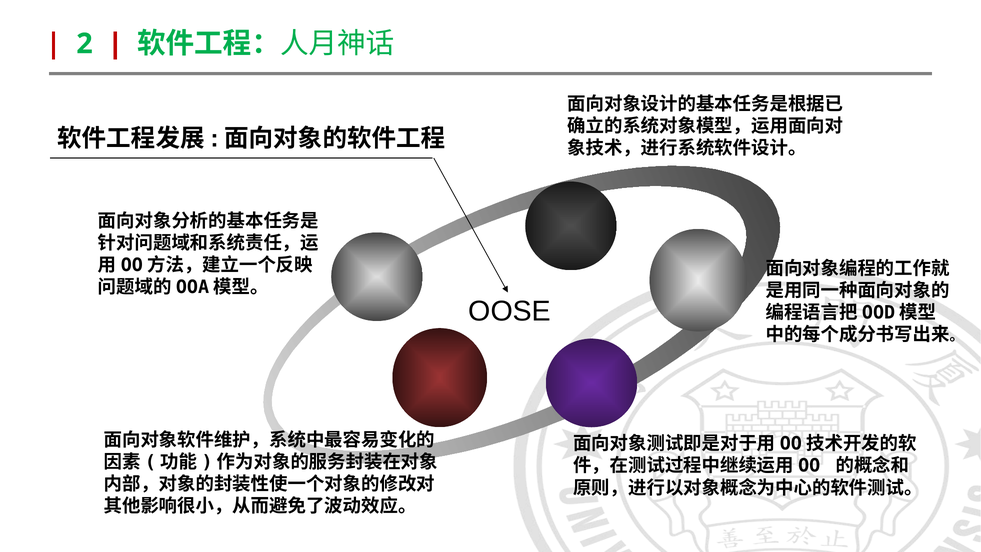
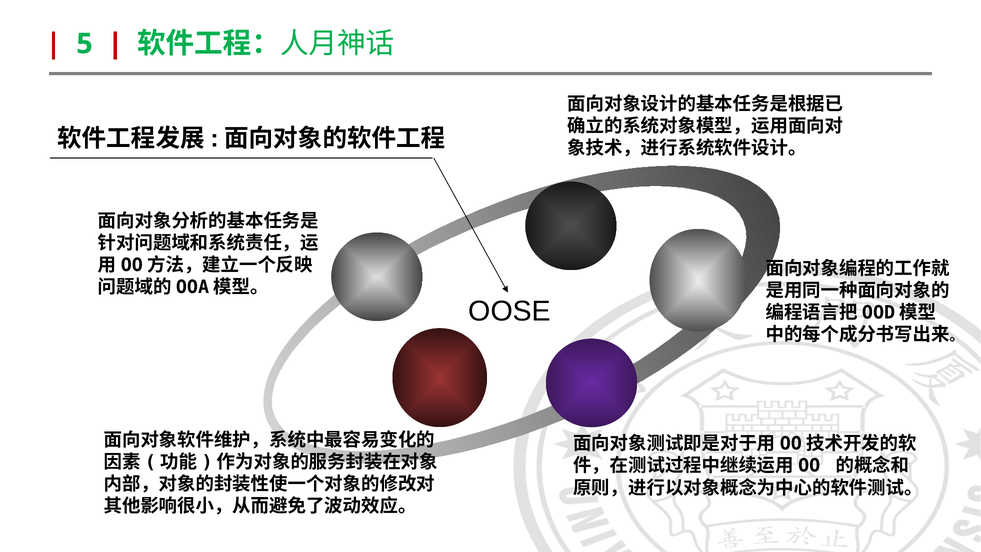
2: 2 -> 5
